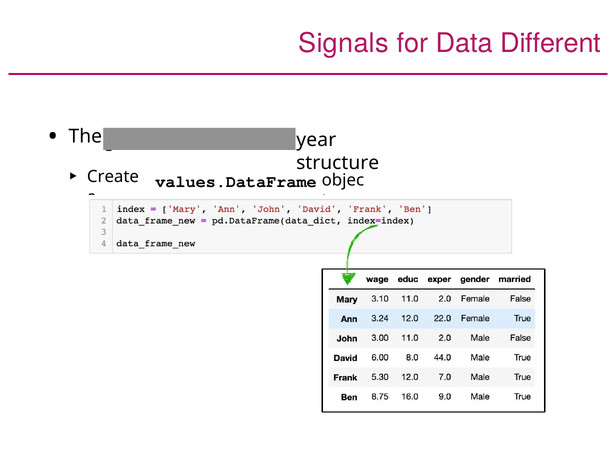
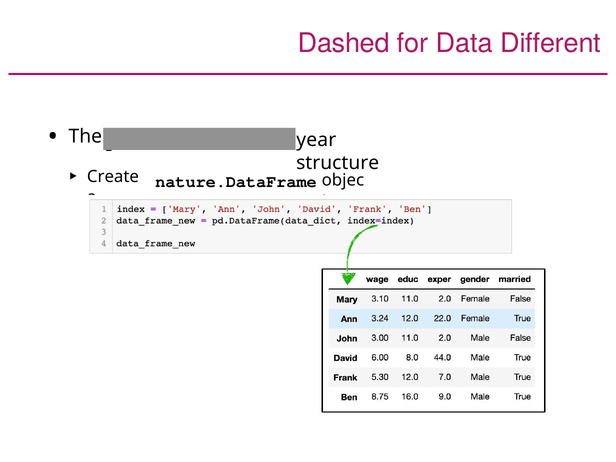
Signals: Signals -> Dashed
values.DataFrame: values.DataFrame -> nature.DataFrame
